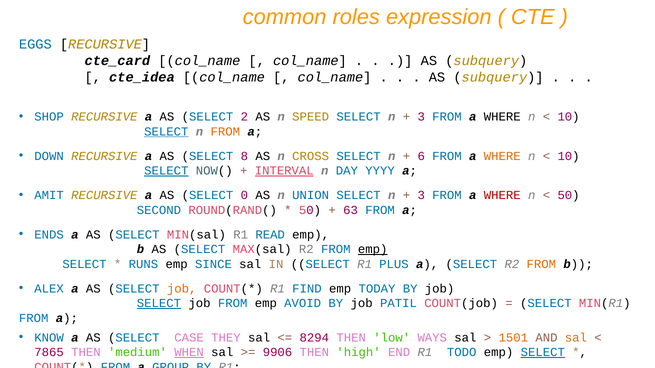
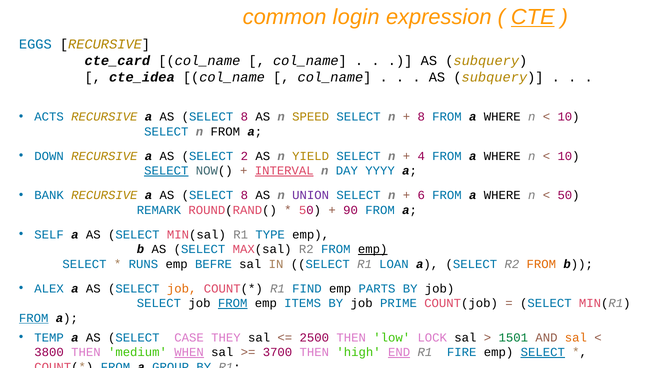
roles: roles -> login
CTE underline: none -> present
SHOP: SHOP -> ACTS
2 at (244, 117): 2 -> 8
3 at (421, 117): 3 -> 8
SELECT at (166, 132) underline: present -> none
FROM at (225, 132) colour: orange -> black
8: 8 -> 2
CROSS: CROSS -> YIELD
6: 6 -> 4
WHERE at (502, 156) colour: orange -> black
AMIT: AMIT -> BANK
0 at (244, 196): 0 -> 8
UNION colour: blue -> purple
3 at (421, 196): 3 -> 6
WHERE at (502, 196) colour: red -> black
SECOND: SECOND -> REMARK
63: 63 -> 90
ENDS: ENDS -> SELF
READ: READ -> TYPE
SINCE: SINCE -> BEFRE
PLUS: PLUS -> LOAN
TODAY: TODAY -> PARTS
SELECT at (159, 304) underline: present -> none
FROM at (233, 304) underline: none -> present
AVOID: AVOID -> ITEMS
PATIL: PATIL -> PRIME
FROM at (34, 318) underline: none -> present
KNOW: KNOW -> TEMP
8294: 8294 -> 2500
WAYS: WAYS -> LOCK
1501 colour: orange -> green
7865: 7865 -> 3800
9906: 9906 -> 3700
END underline: none -> present
TODO: TODO -> FIRE
